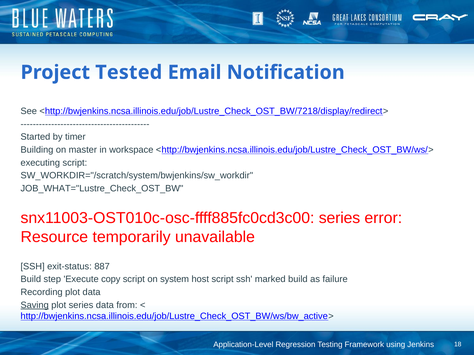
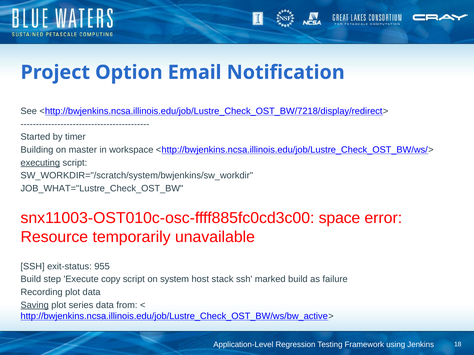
Tested: Tested -> Option
executing underline: none -> present
snx11003-OST010c-osc-ffff885fc0cd3c00 series: series -> space
887: 887 -> 955
host script: script -> stack
